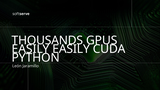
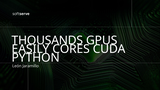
EASILY EASILY: EASILY -> CORES
